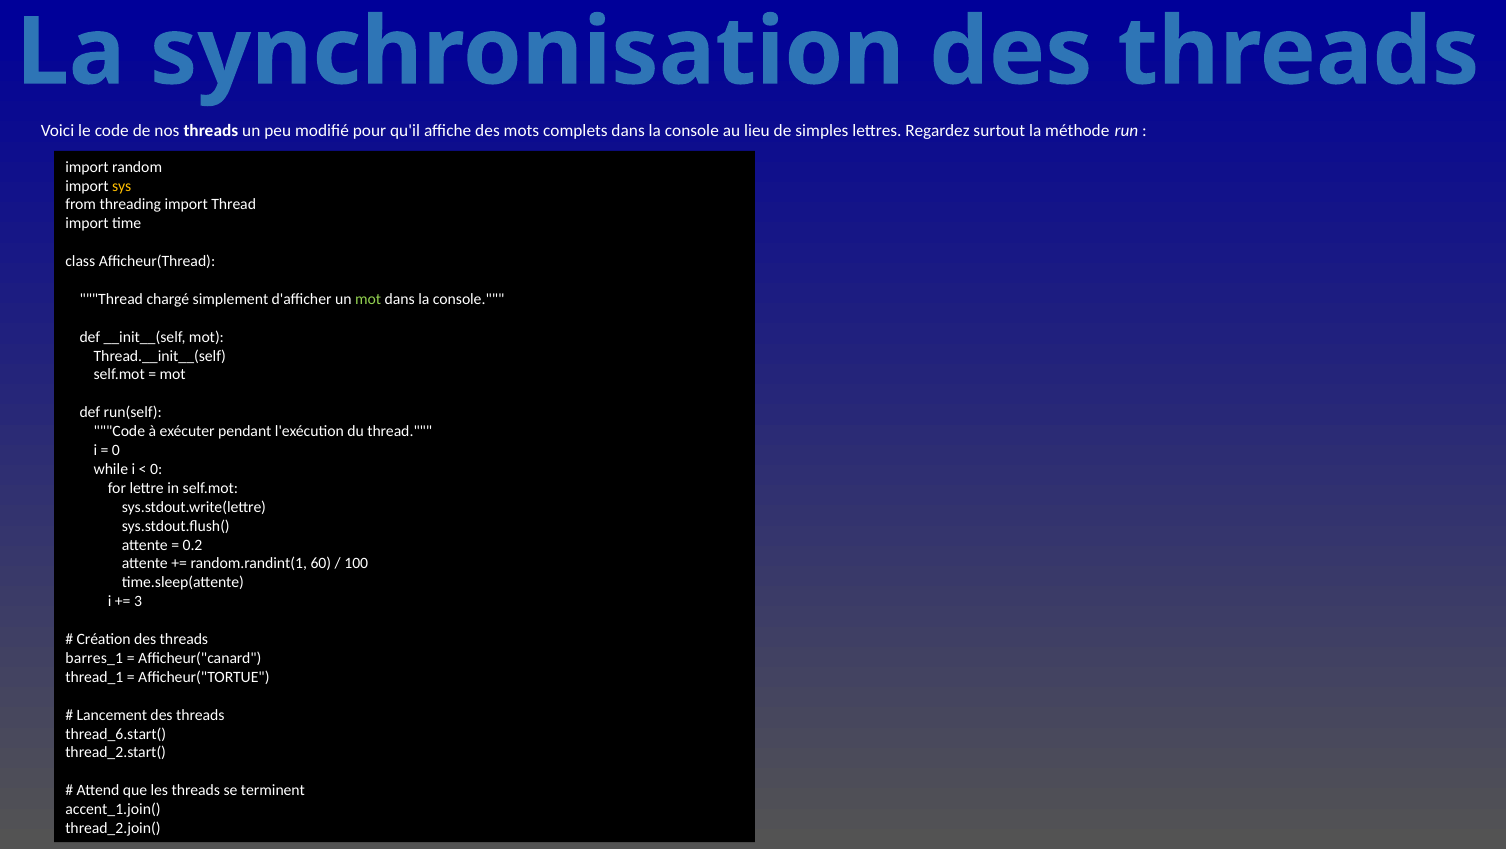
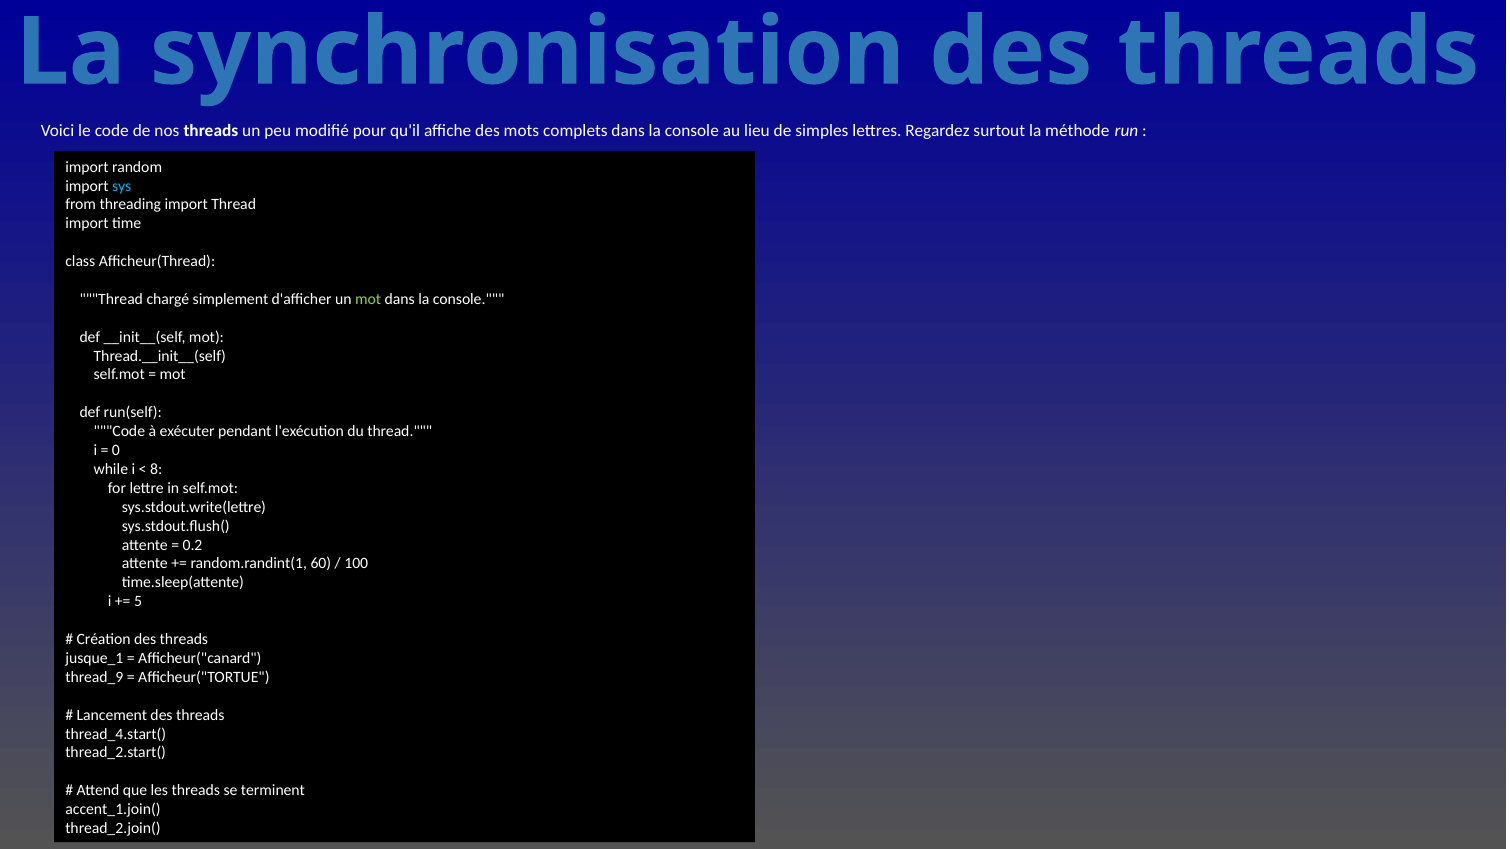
sys colour: yellow -> light blue
0 at (156, 469): 0 -> 8
3: 3 -> 5
barres_1: barres_1 -> jusque_1
thread_1: thread_1 -> thread_9
thread_6.start(: thread_6.start( -> thread_4.start(
